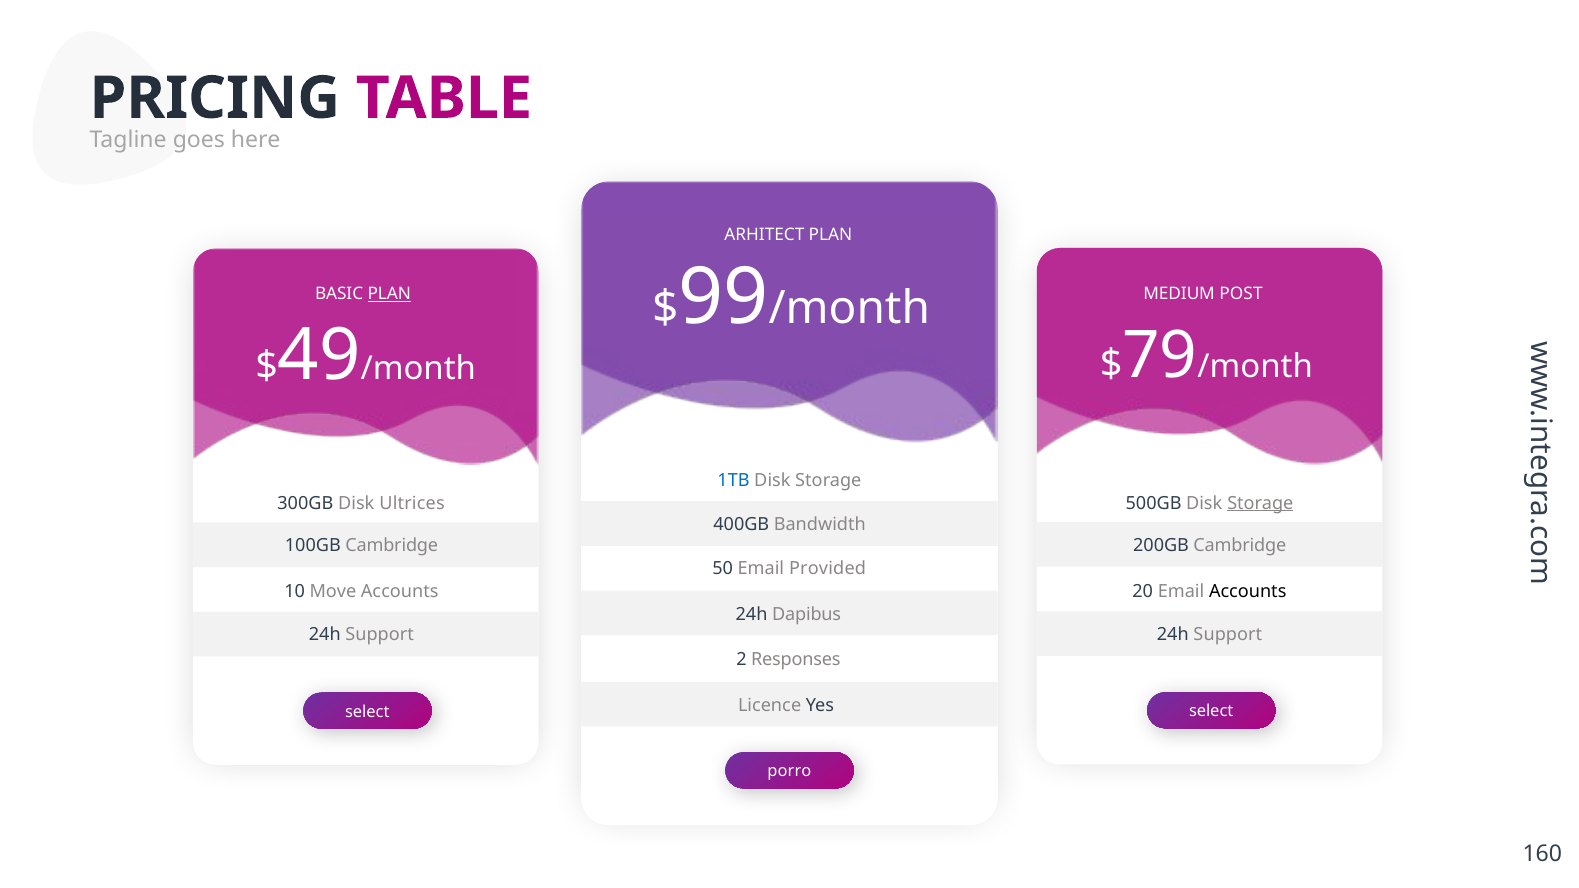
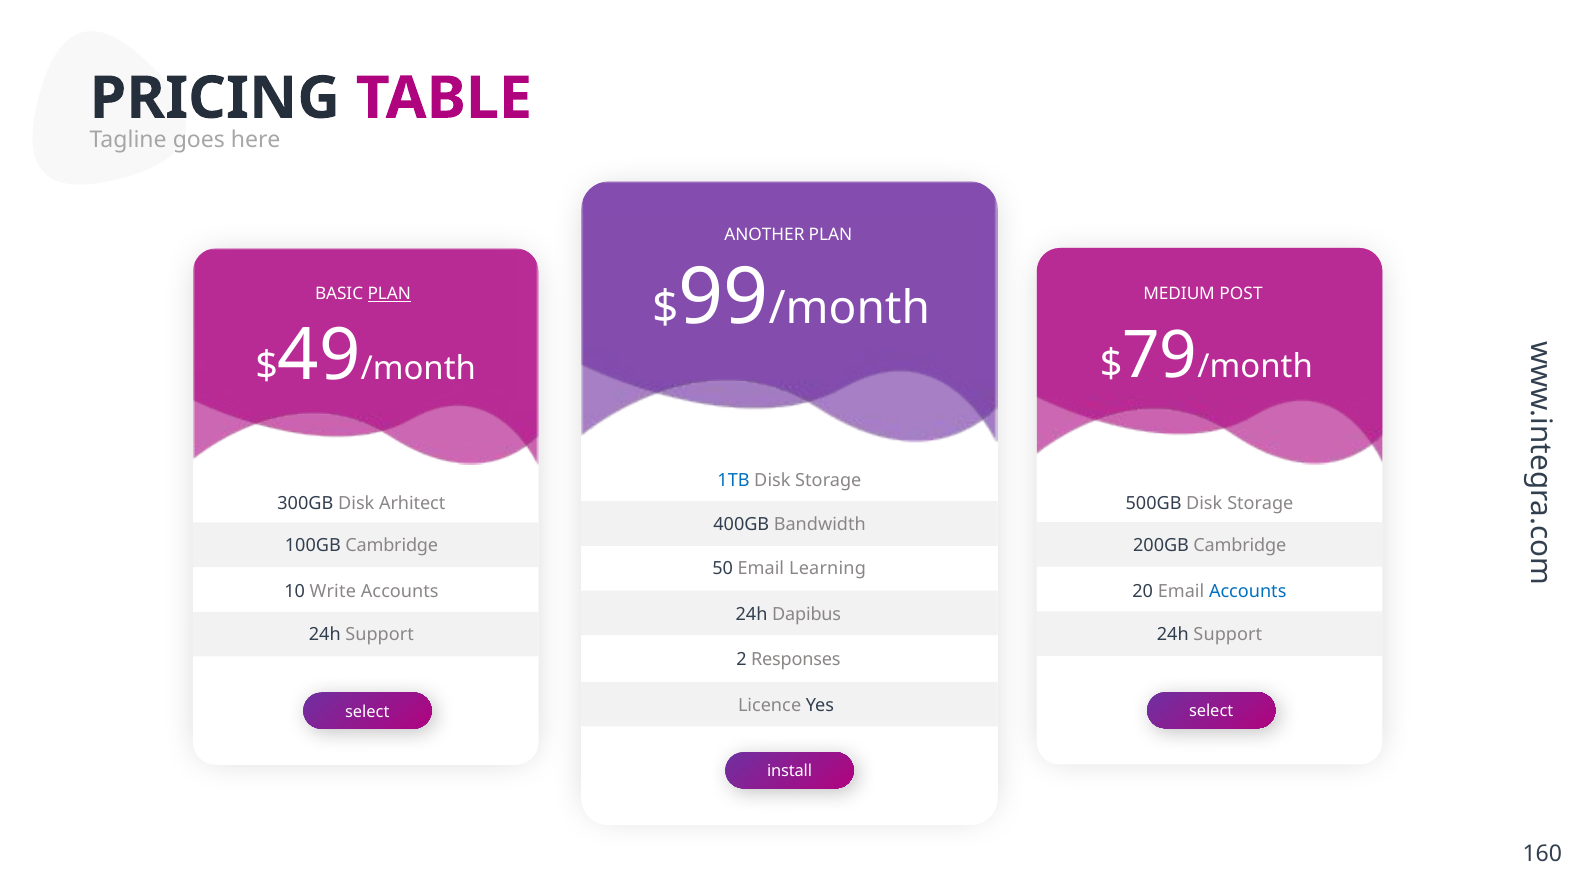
ARHITECT: ARHITECT -> ANOTHER
Ultrices: Ultrices -> Arhitect
Storage at (1260, 503) underline: present -> none
Provided: Provided -> Learning
Move: Move -> Write
Accounts at (1248, 592) colour: black -> blue
porro: porro -> install
